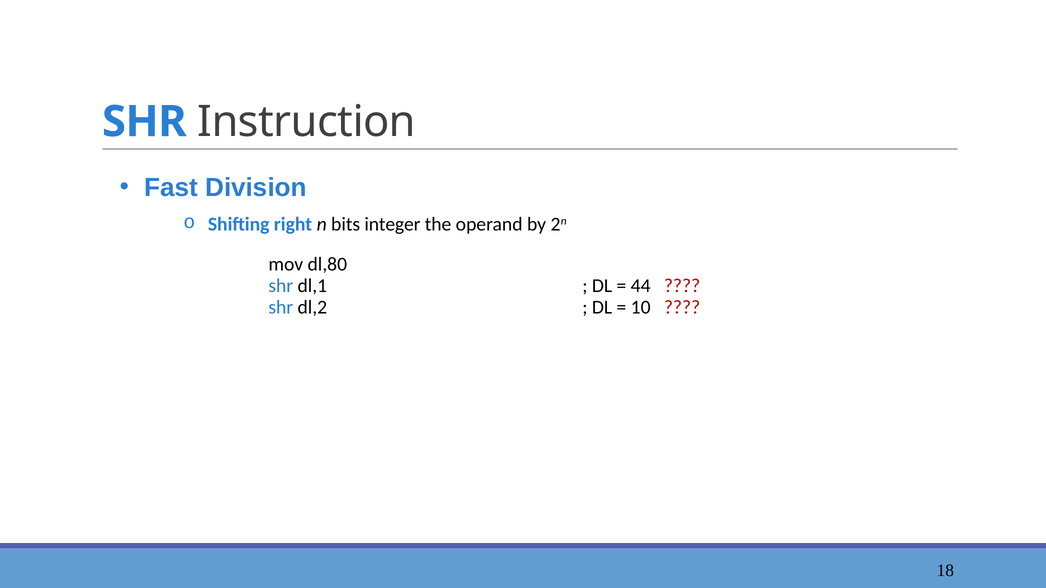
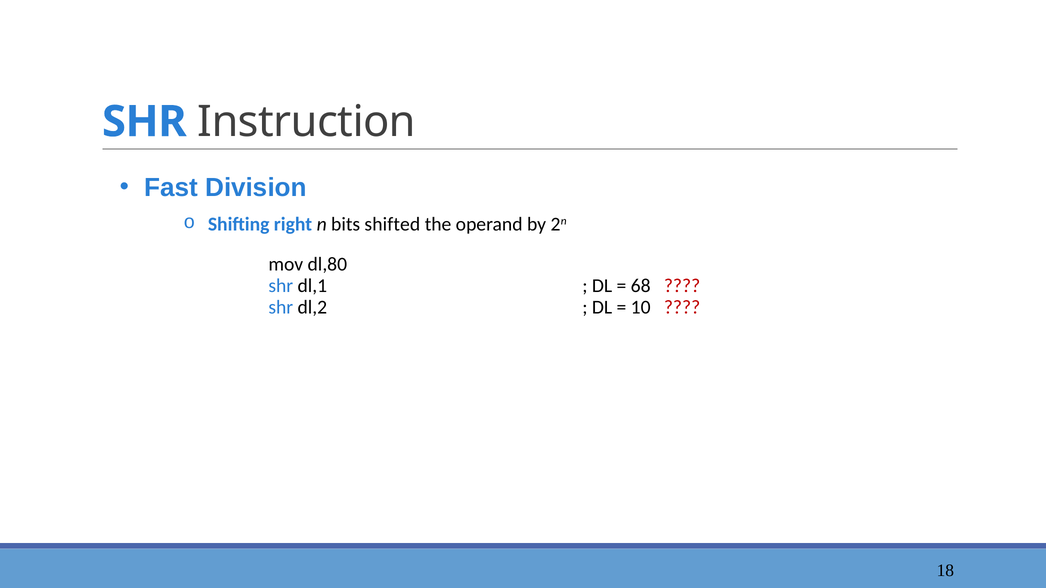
integer: integer -> shifted
44: 44 -> 68
